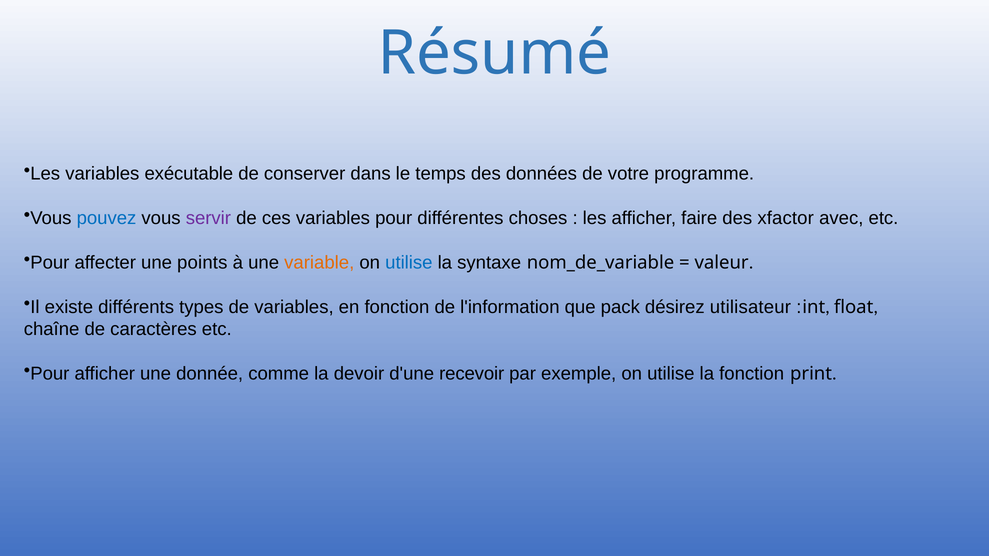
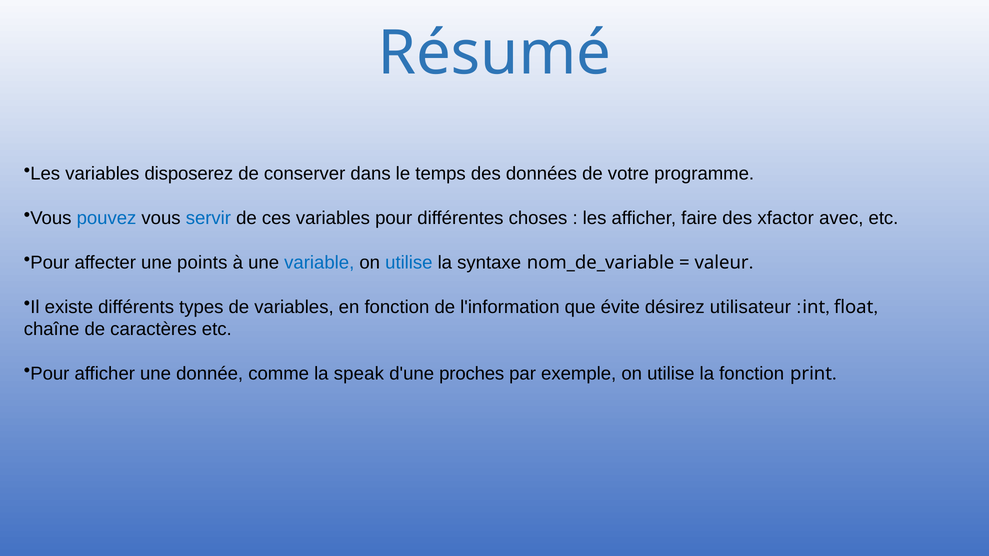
exécutable: exécutable -> disposerez
servir colour: purple -> blue
variable colour: orange -> blue
pack: pack -> évite
devoir: devoir -> speak
recevoir: recevoir -> proches
